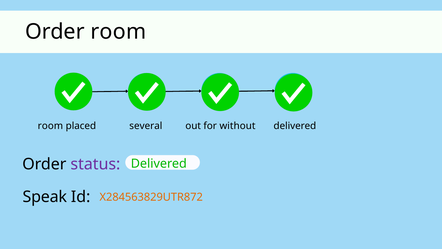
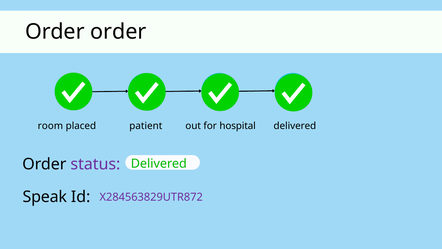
room at (118, 32): room -> order
several: several -> patient
without: without -> hospital
X284563829UTR872 colour: orange -> purple
